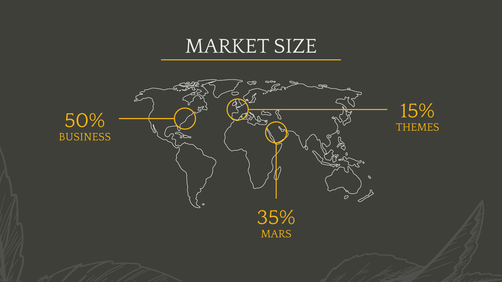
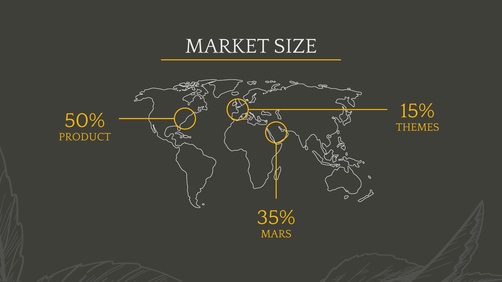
BUSINESS: BUSINESS -> PRODUCT
